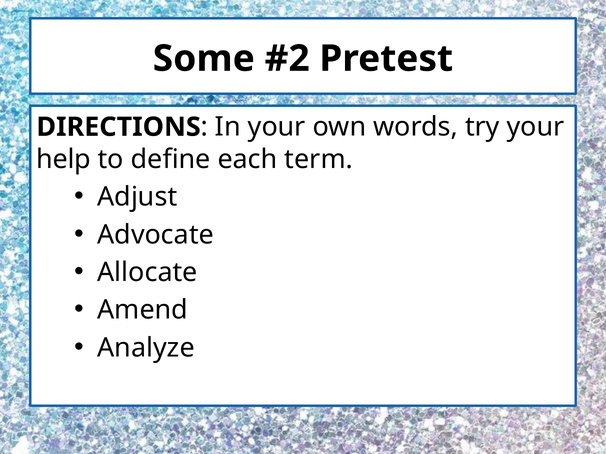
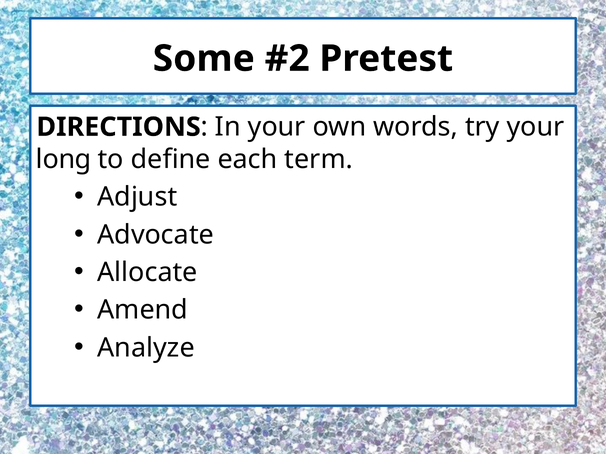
help: help -> long
